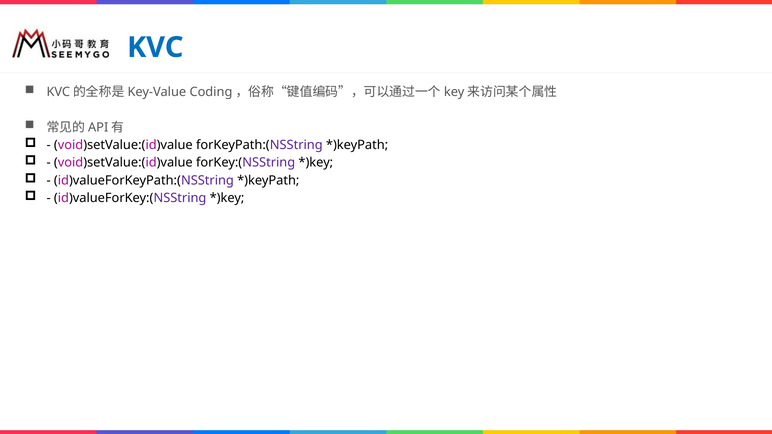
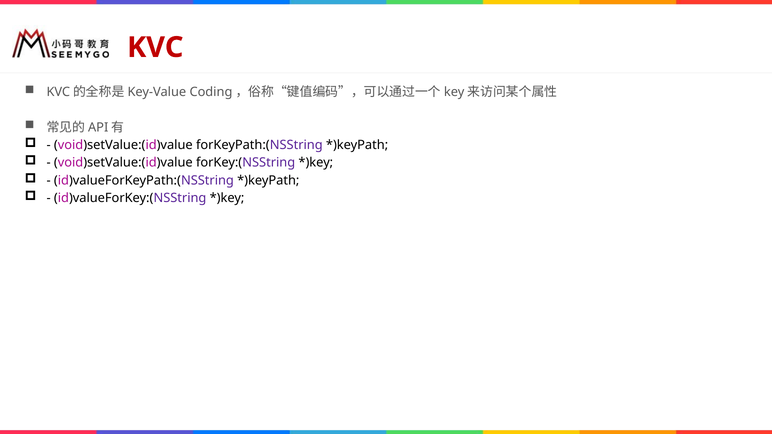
KVC colour: blue -> red
